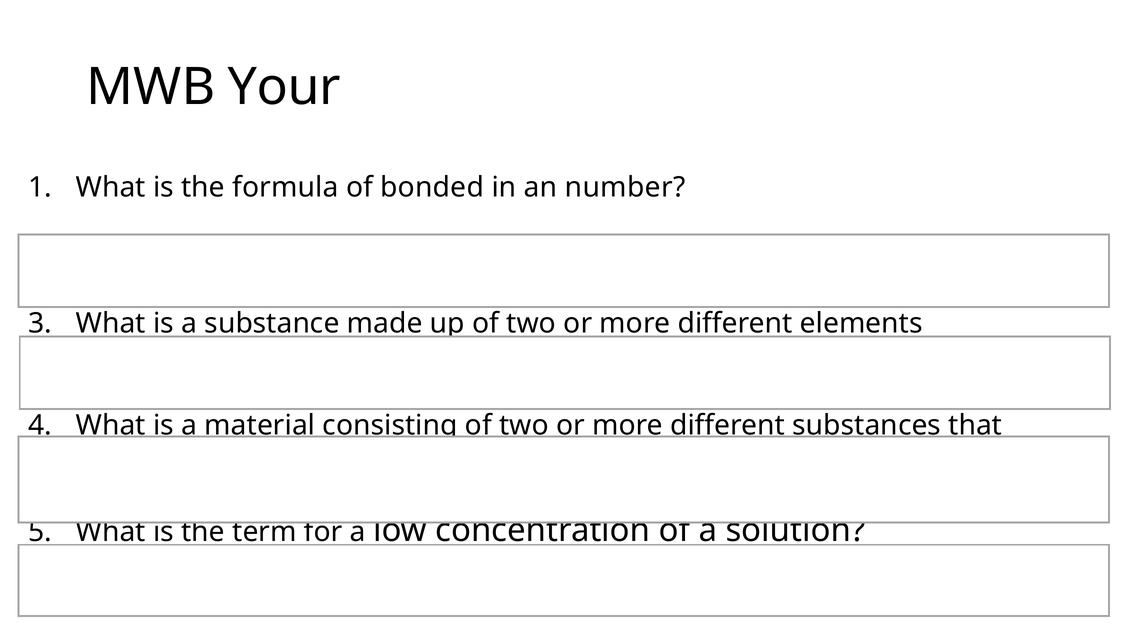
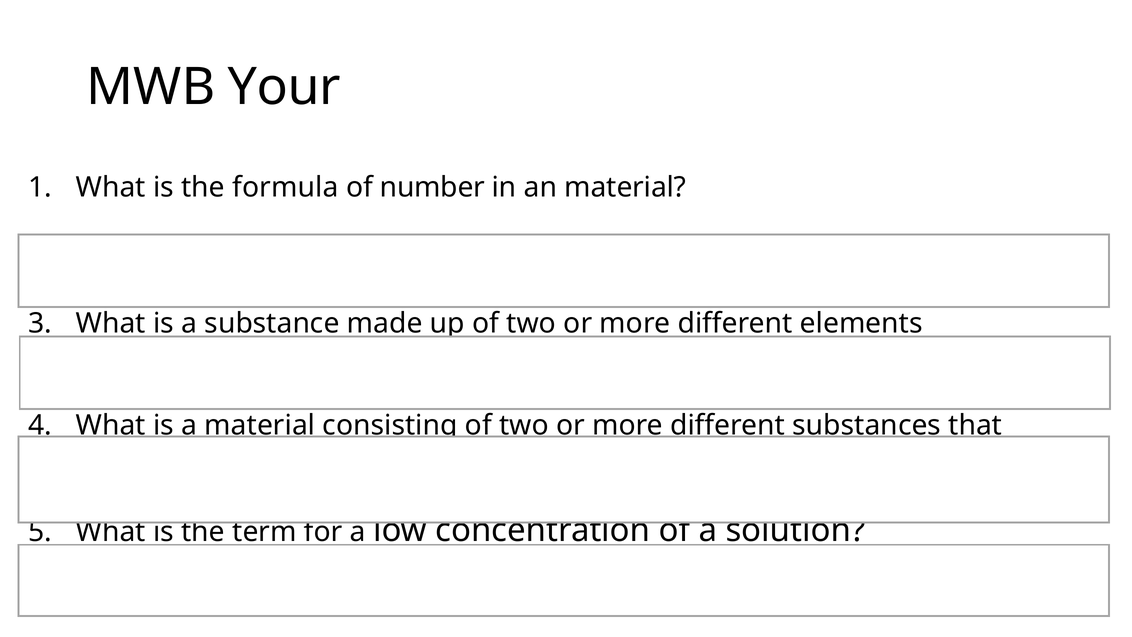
of bonded: bonded -> number
an number: number -> material
